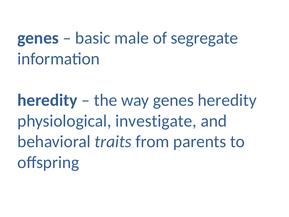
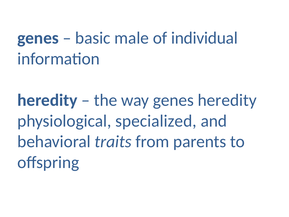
segregate: segregate -> individual
investigate: investigate -> specialized
